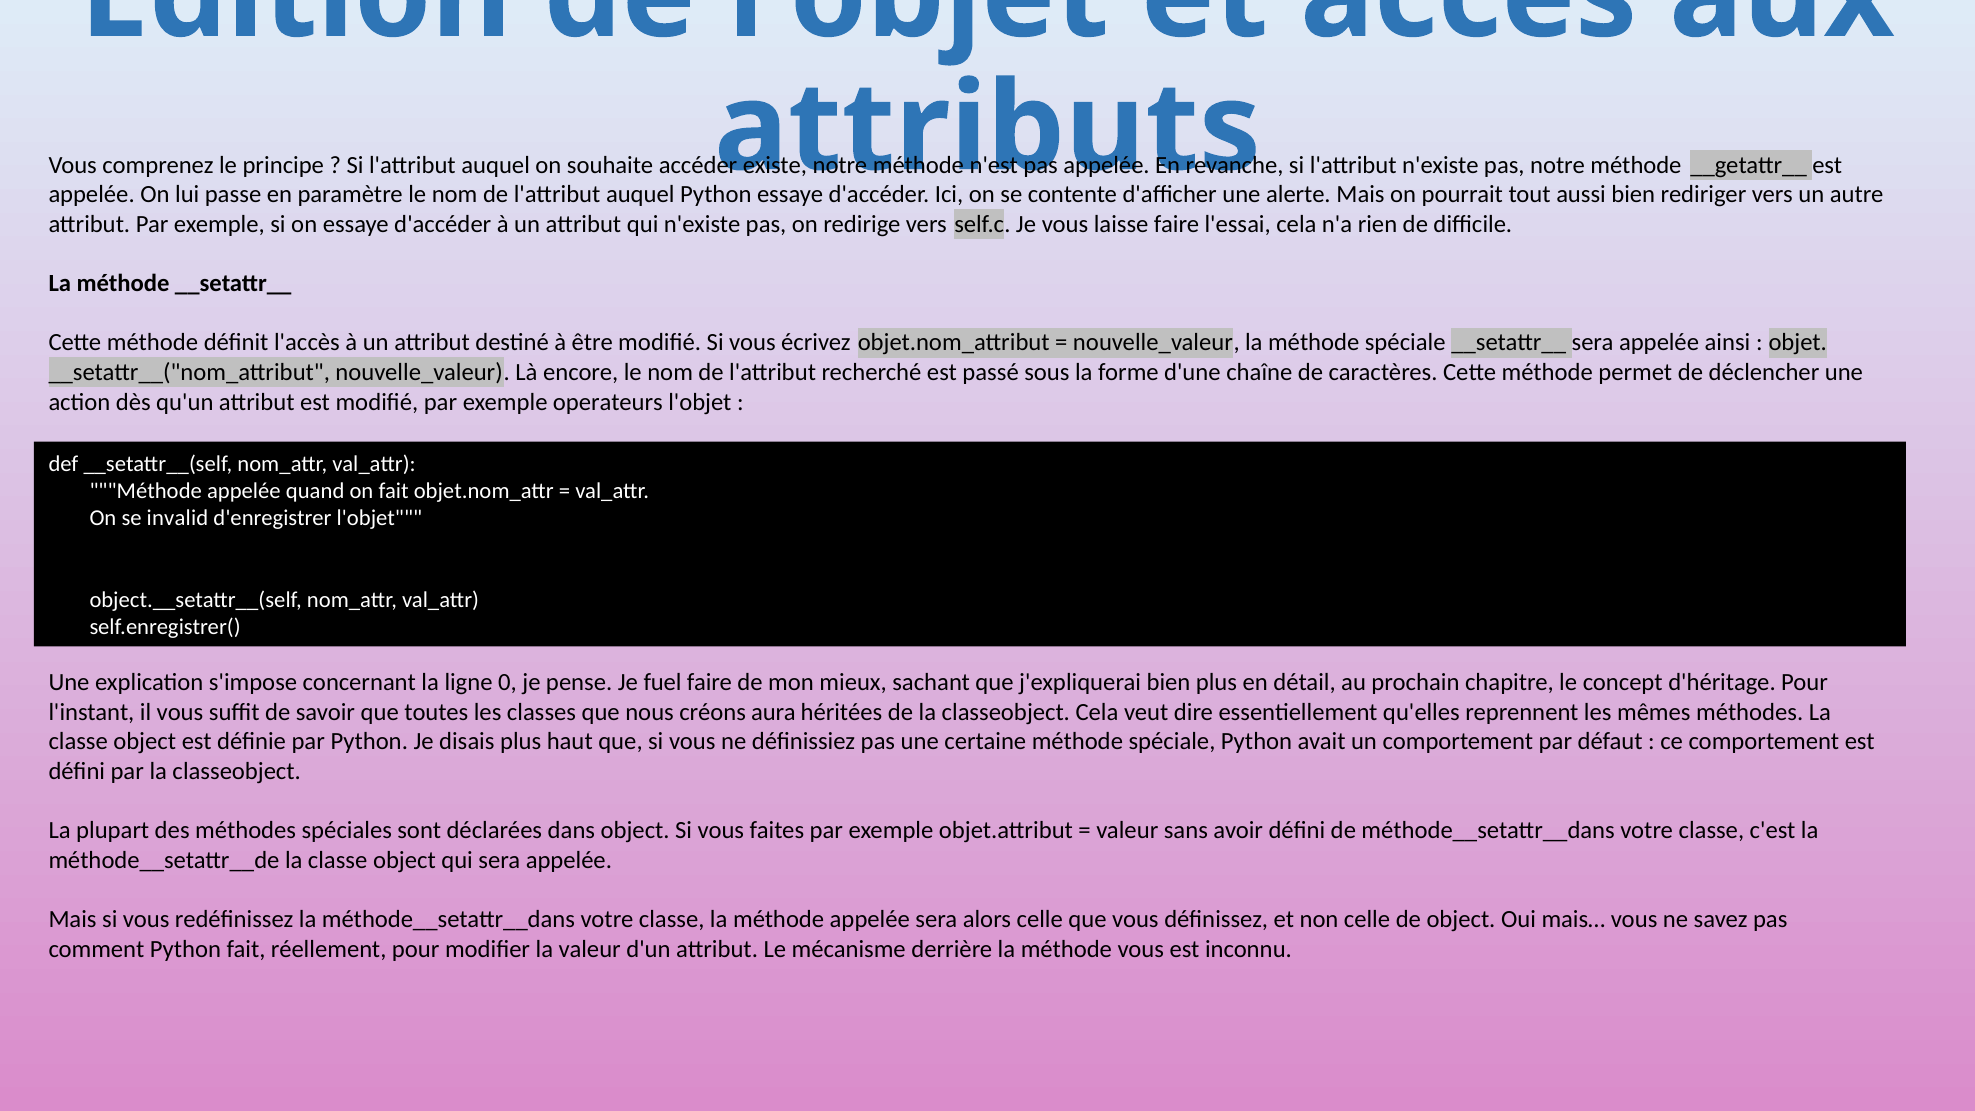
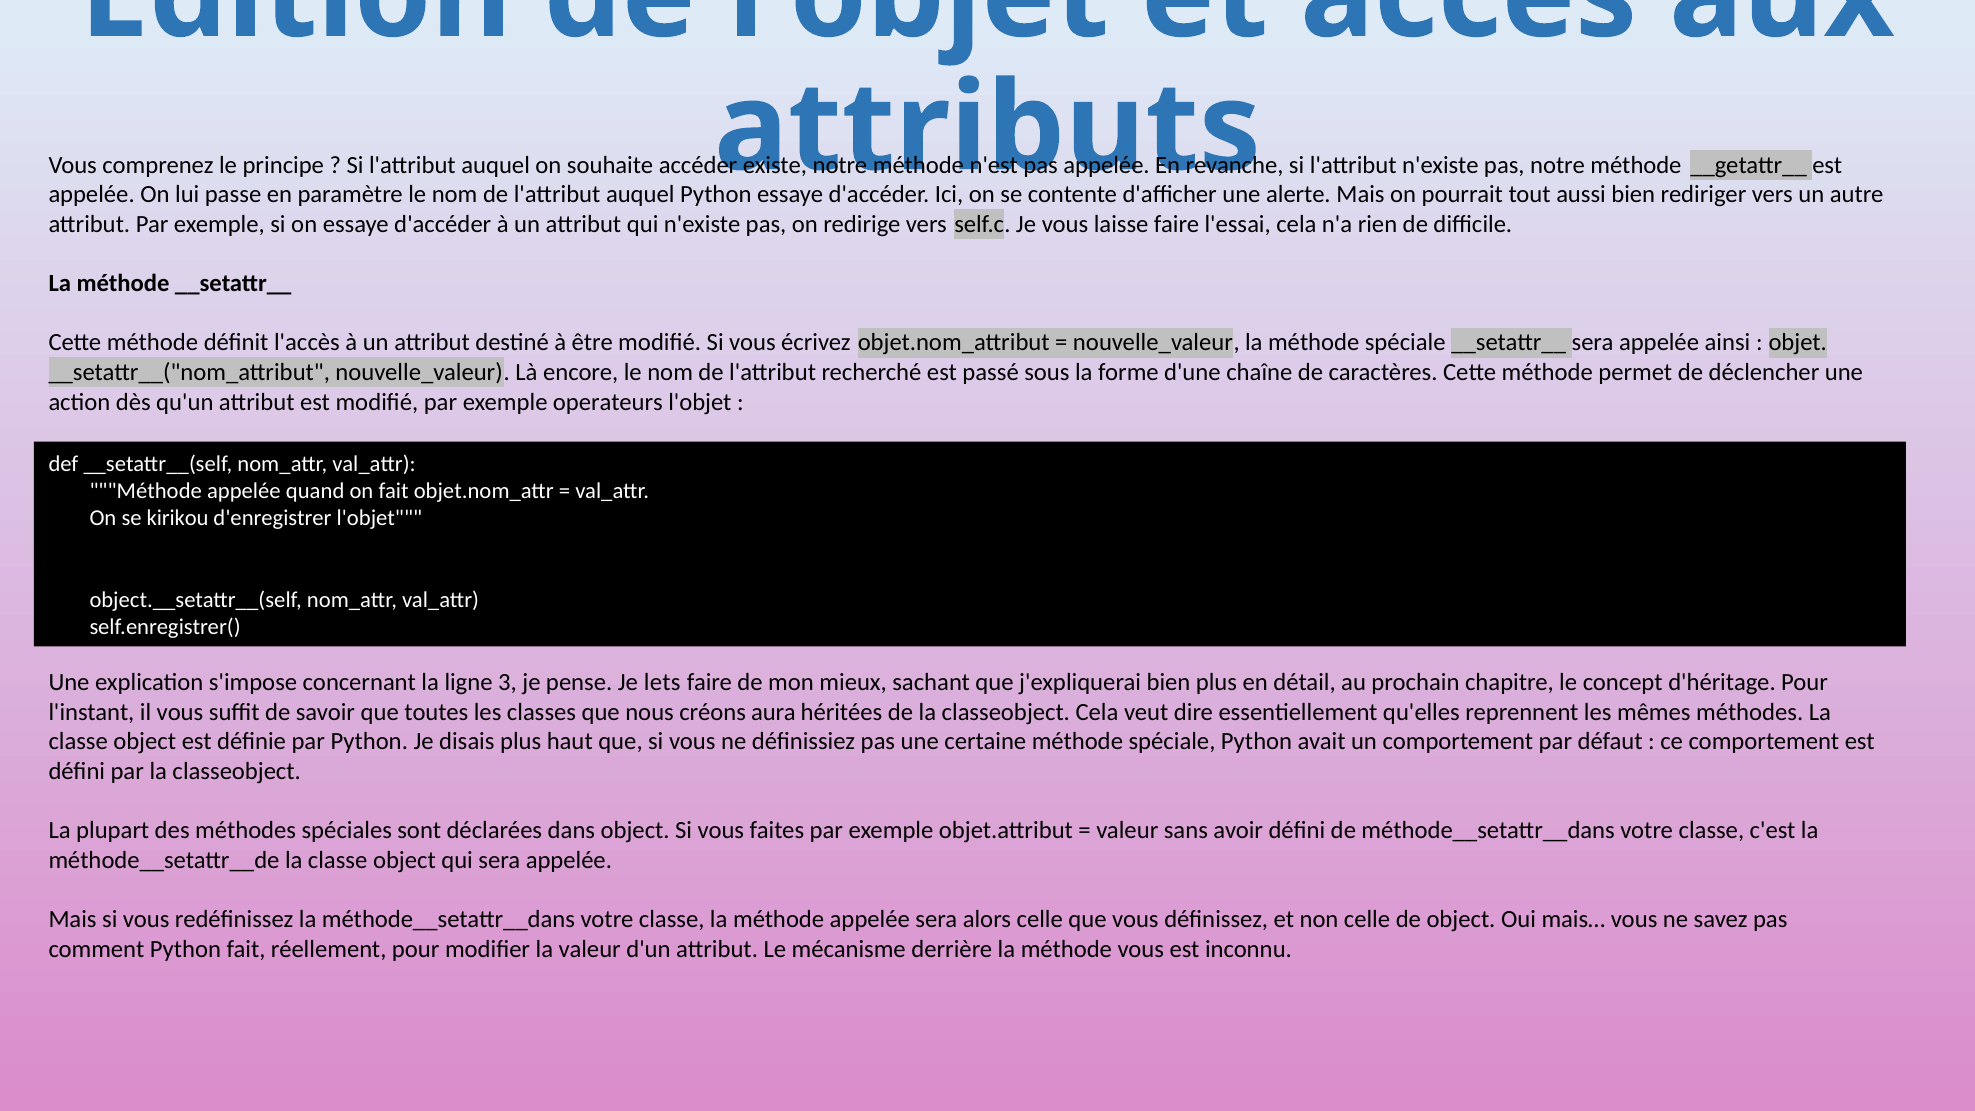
invalid: invalid -> kirikou
0: 0 -> 3
fuel: fuel -> lets
